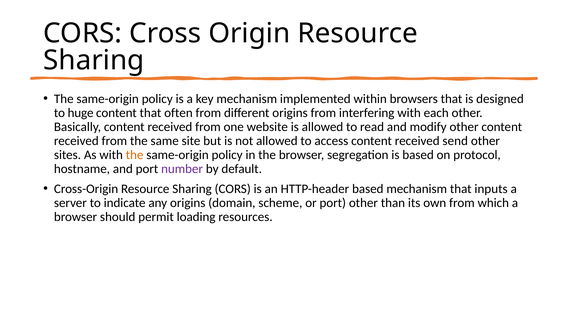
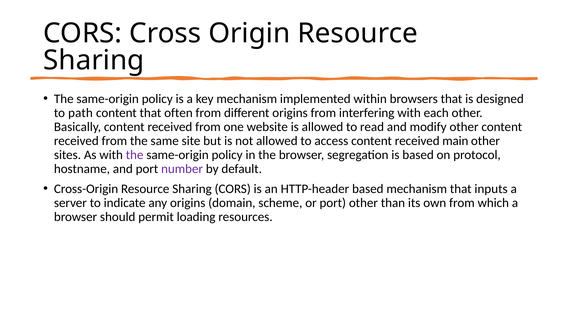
huge: huge -> path
send: send -> main
the at (135, 155) colour: orange -> purple
